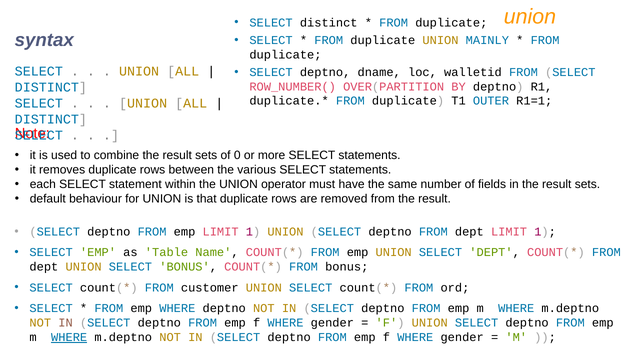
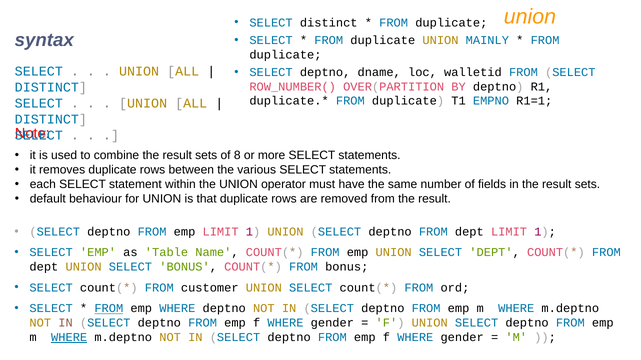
OUTER: OUTER -> EMPNO
0: 0 -> 8
FROM at (109, 309) underline: none -> present
